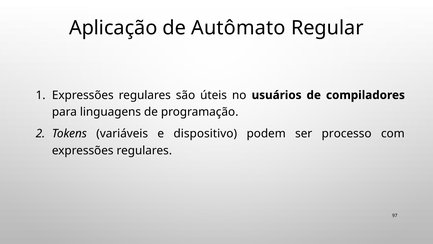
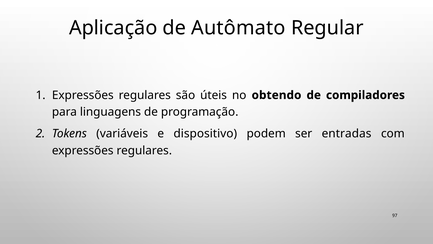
usuários: usuários -> obtendo
processo: processo -> entradas
